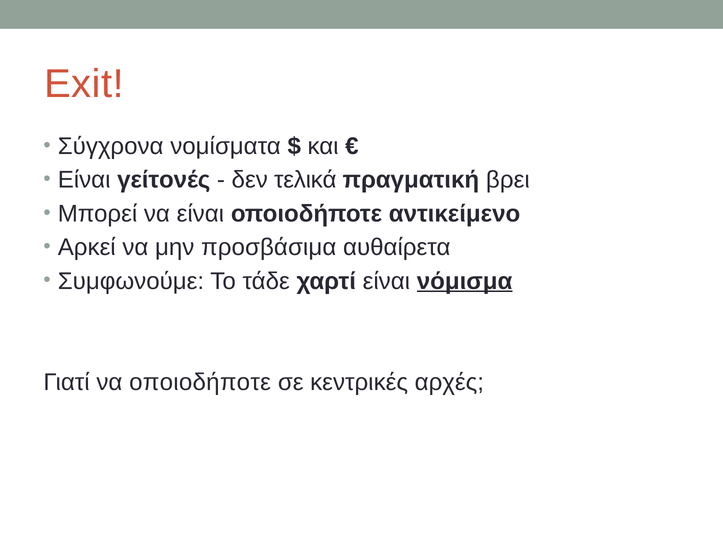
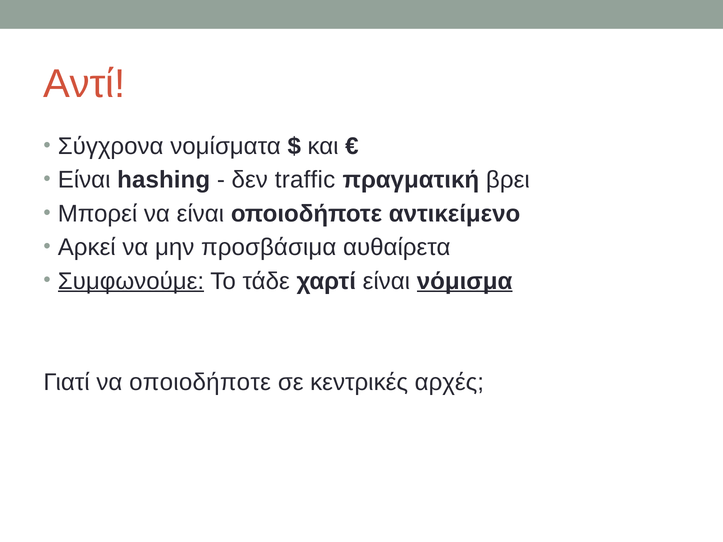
Exit: Exit -> Αντί
γείτονές: γείτονές -> hashing
τελικά: τελικά -> traffic
Συμφωνούμε underline: none -> present
